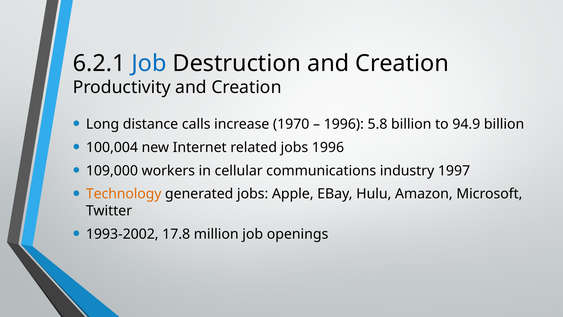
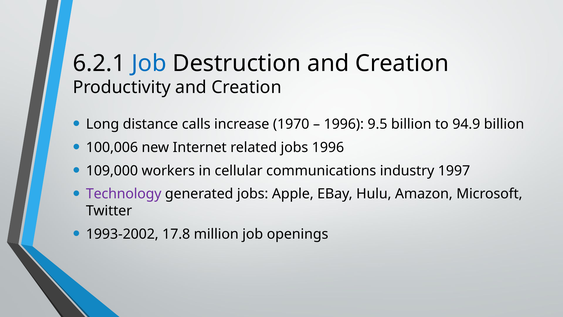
5.8: 5.8 -> 9.5
100,004: 100,004 -> 100,006
Technology colour: orange -> purple
